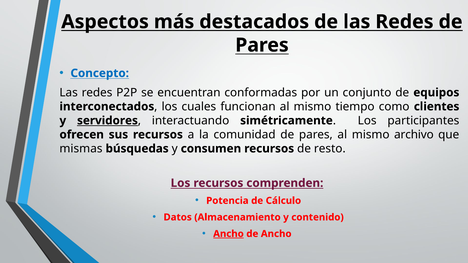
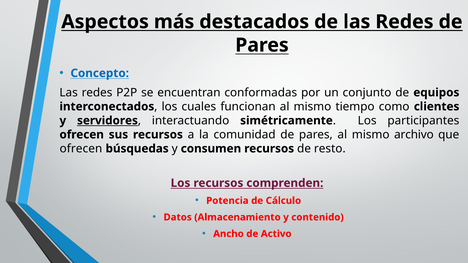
mismas at (81, 149): mismas -> ofrecen
Ancho at (228, 234) underline: present -> none
de Ancho: Ancho -> Activo
